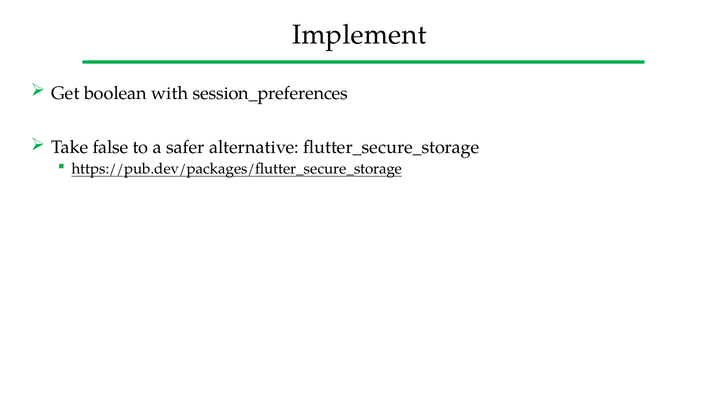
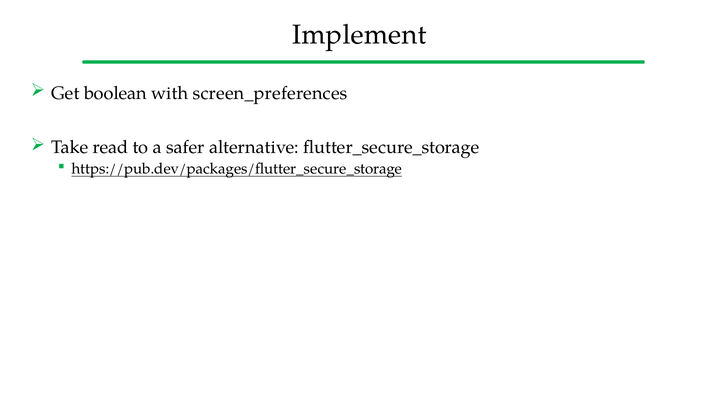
session_preferences: session_preferences -> screen_preferences
false: false -> read
